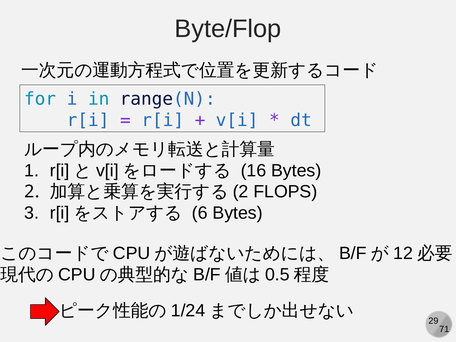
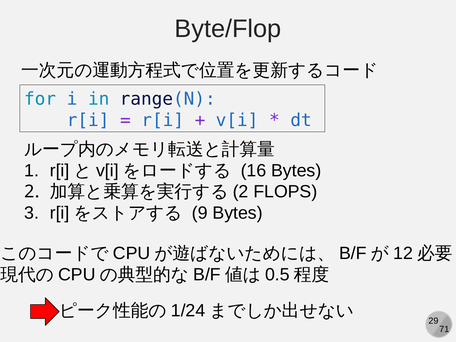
6: 6 -> 9
